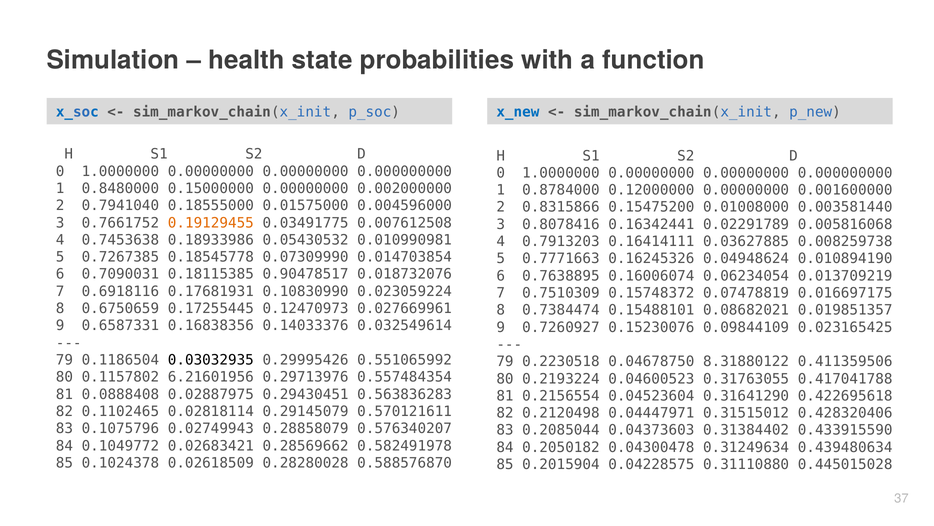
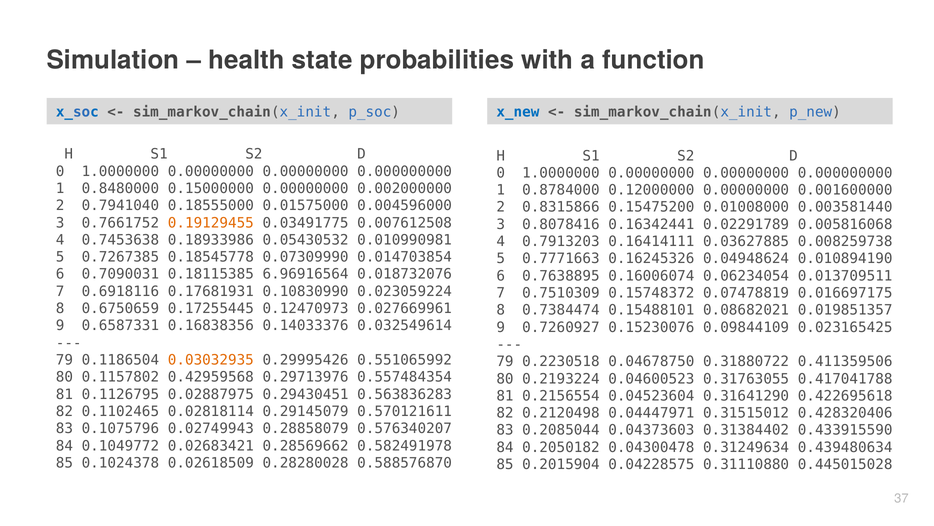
0.90478517: 0.90478517 -> 6.96916564
0.013709219: 0.013709219 -> 0.013709511
0.03032935 colour: black -> orange
8.31880122: 8.31880122 -> 0.31880722
6.21601956: 6.21601956 -> 0.42959568
0.0888408: 0.0888408 -> 0.1126795
